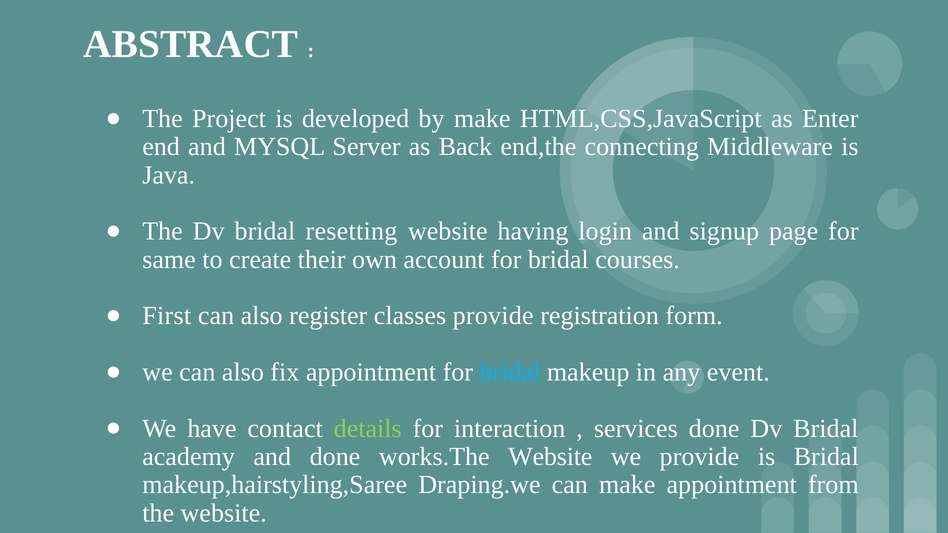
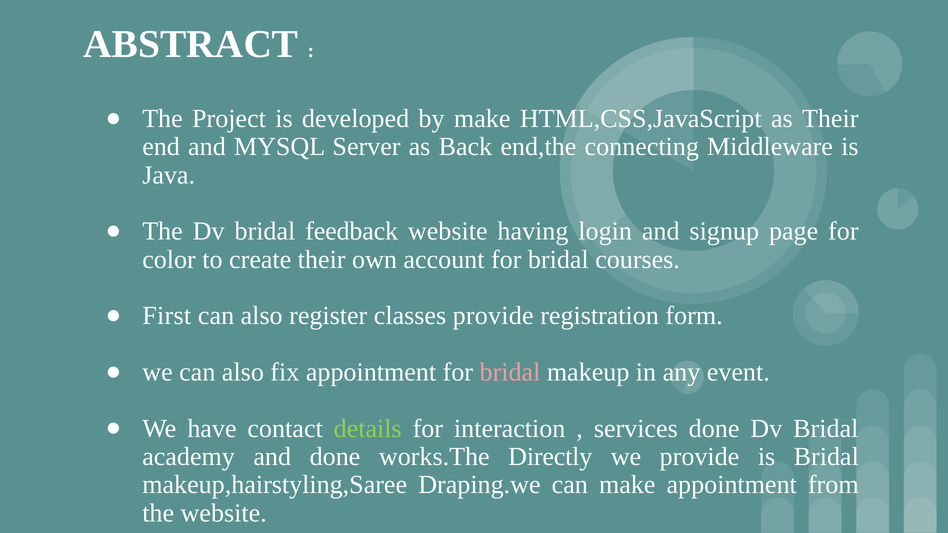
as Enter: Enter -> Their
resetting: resetting -> feedback
same: same -> color
bridal at (510, 372) colour: light blue -> pink
works.The Website: Website -> Directly
